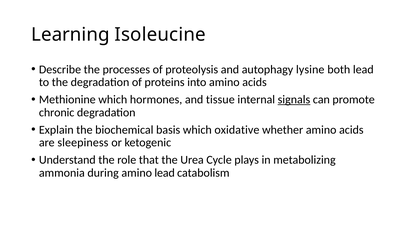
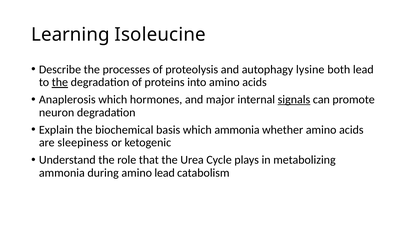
the at (60, 82) underline: none -> present
Methionine: Methionine -> Anaplerosis
tissue: tissue -> major
chronic: chronic -> neuron
which oxidative: oxidative -> ammonia
